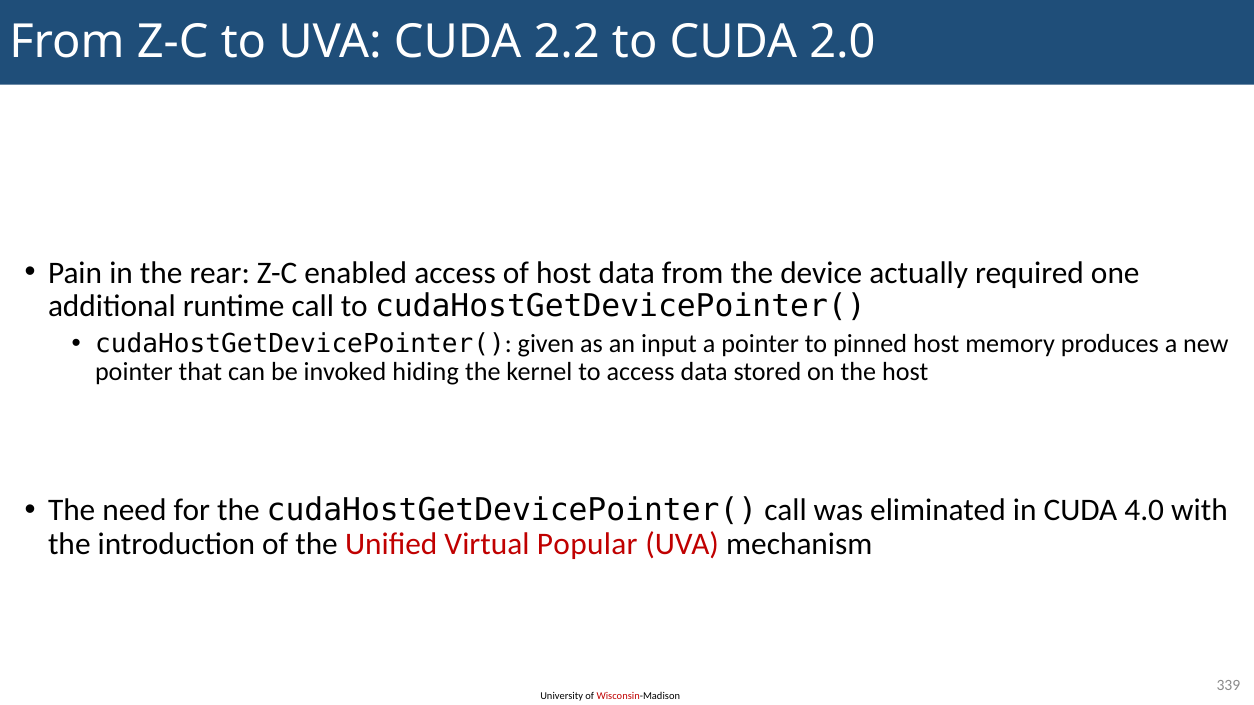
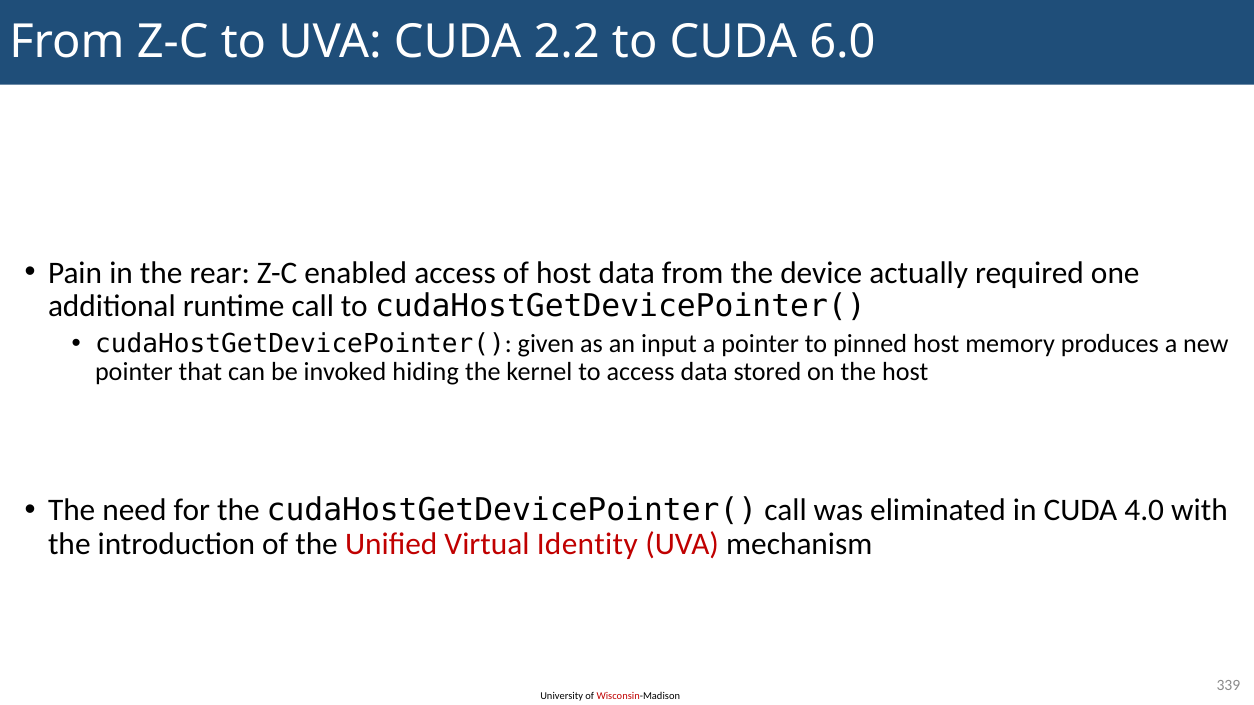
2.0: 2.0 -> 6.0
Popular: Popular -> Identity
